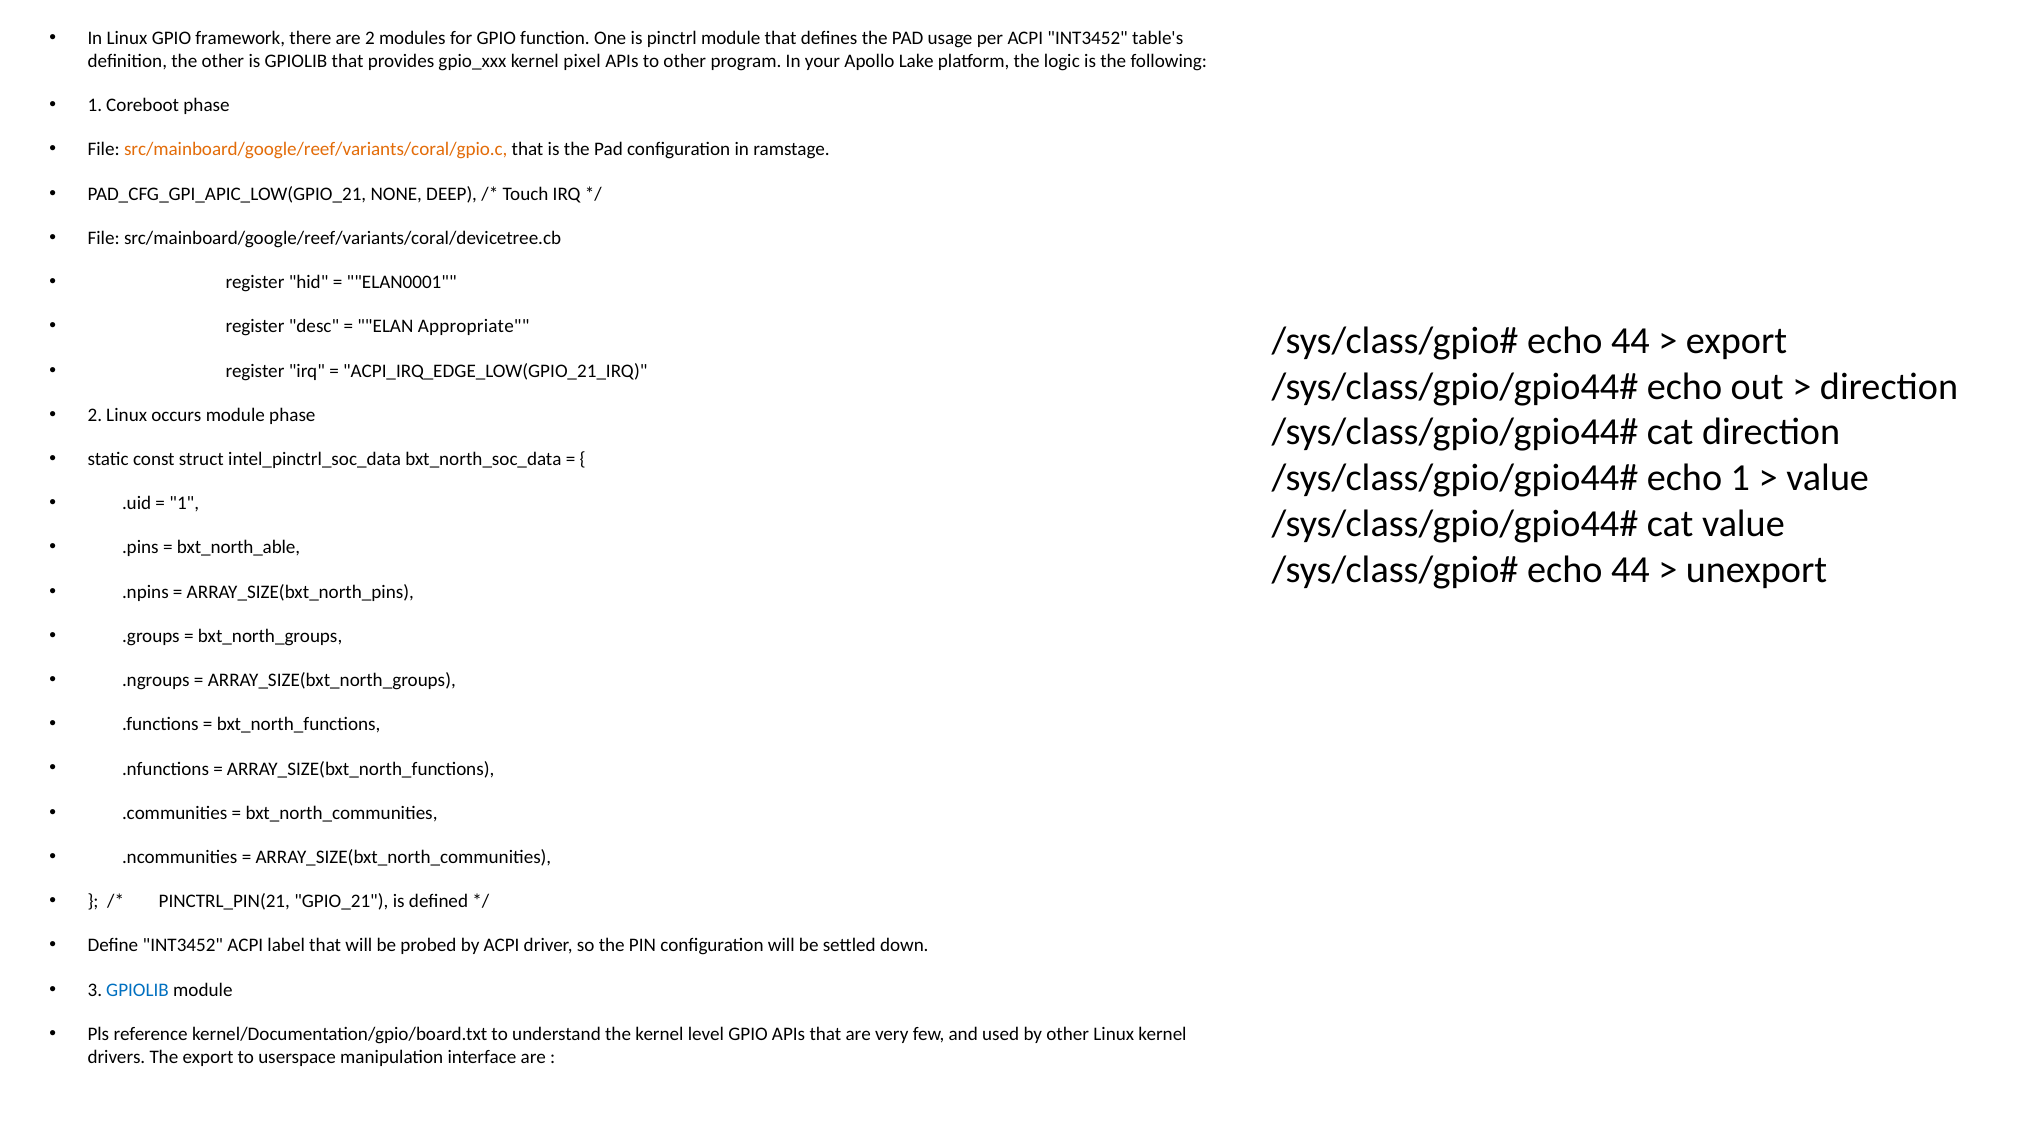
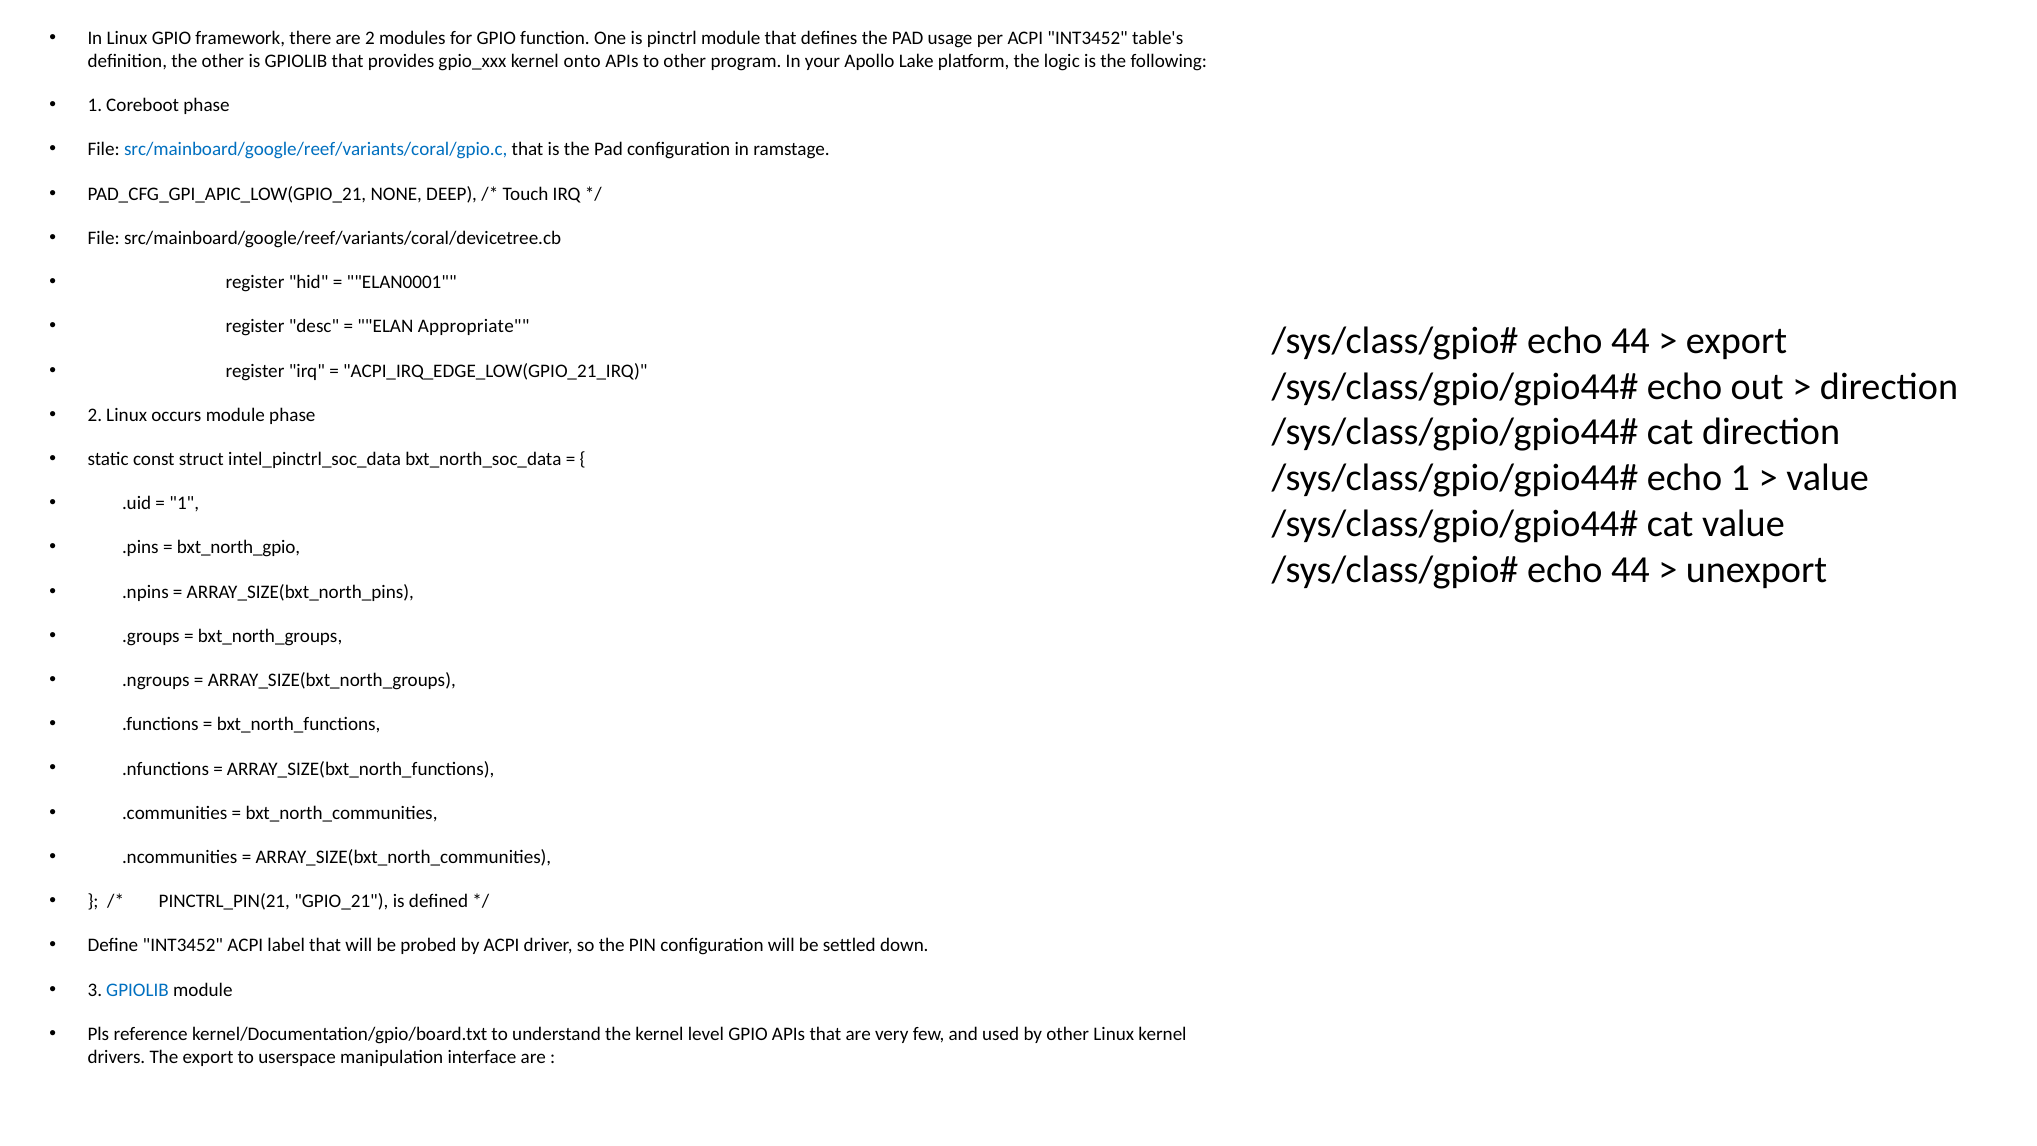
pixel: pixel -> onto
src/mainboard/google/reef/variants/coral/gpio.c colour: orange -> blue
bxt_north_able: bxt_north_able -> bxt_north_gpio
